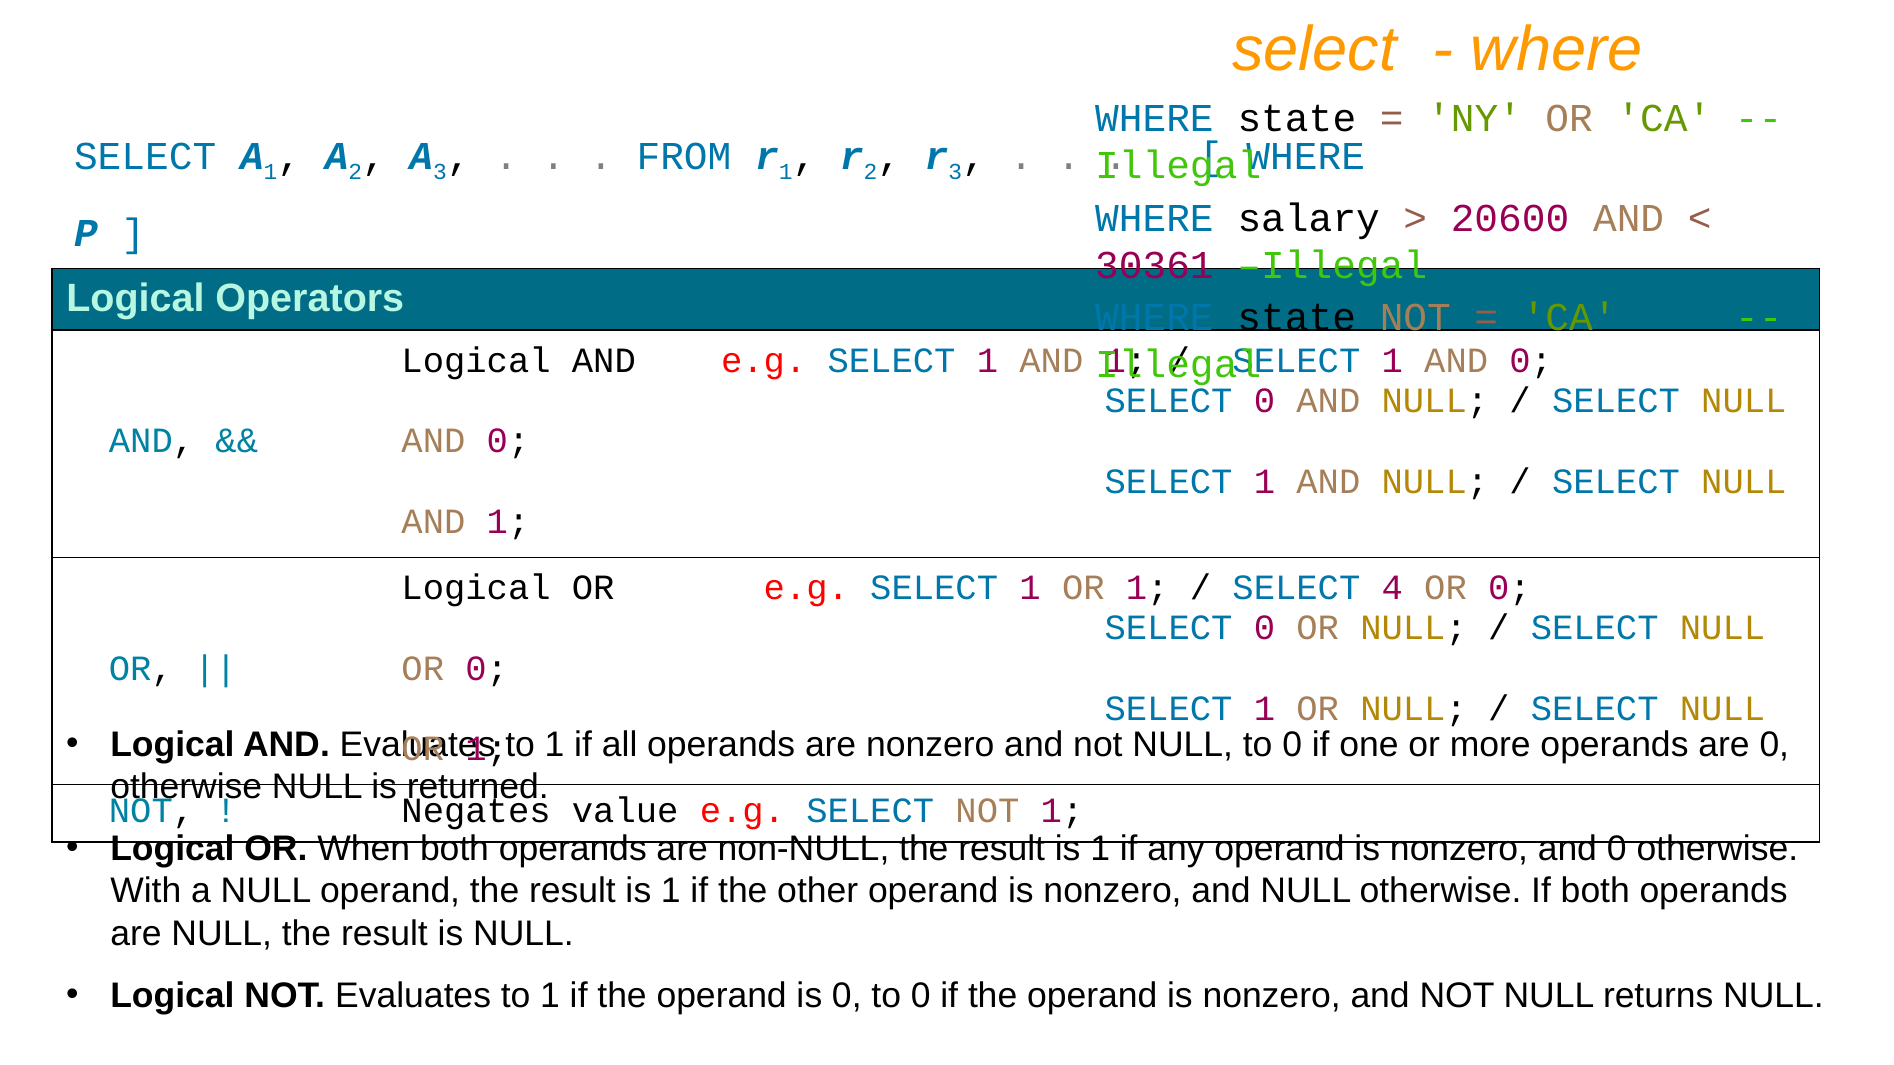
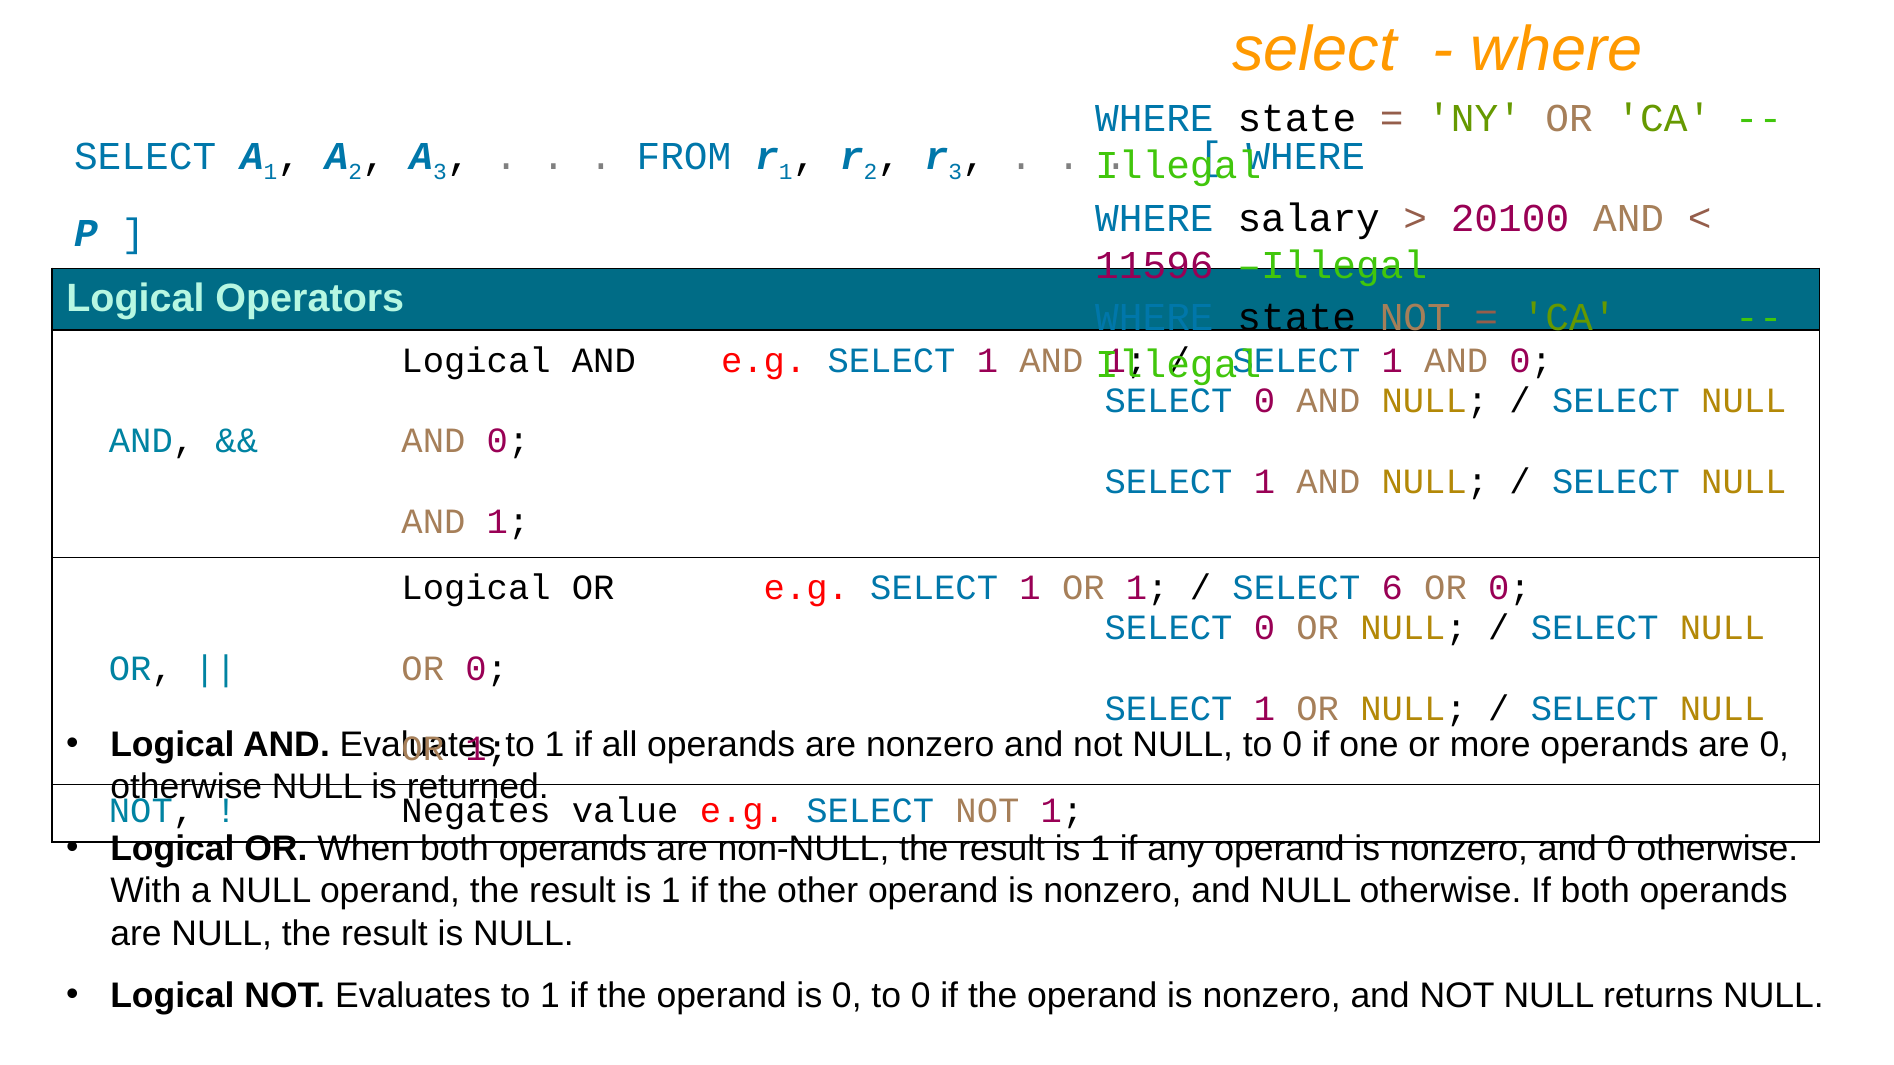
20600: 20600 -> 20100
30361: 30361 -> 11596
4: 4 -> 6
